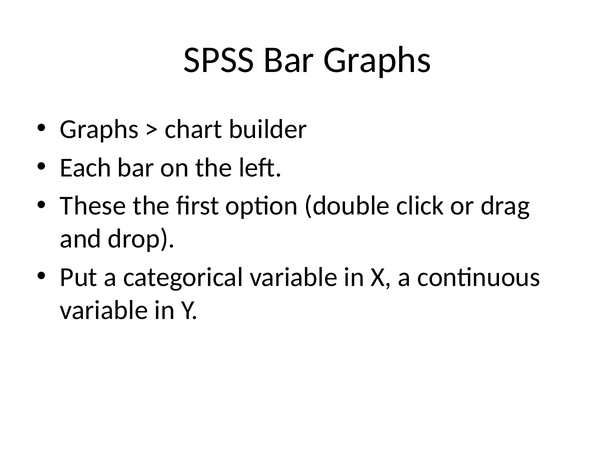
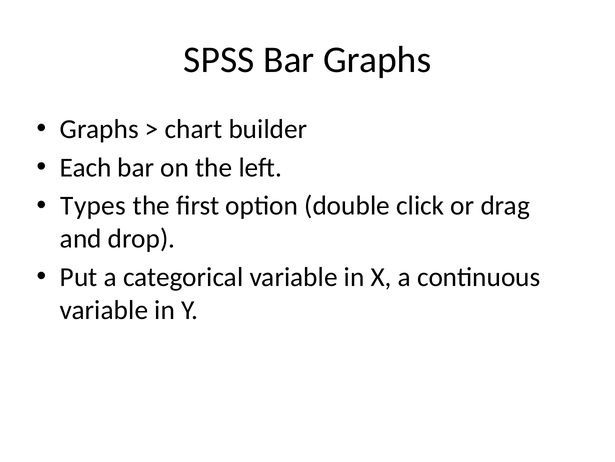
These: These -> Types
